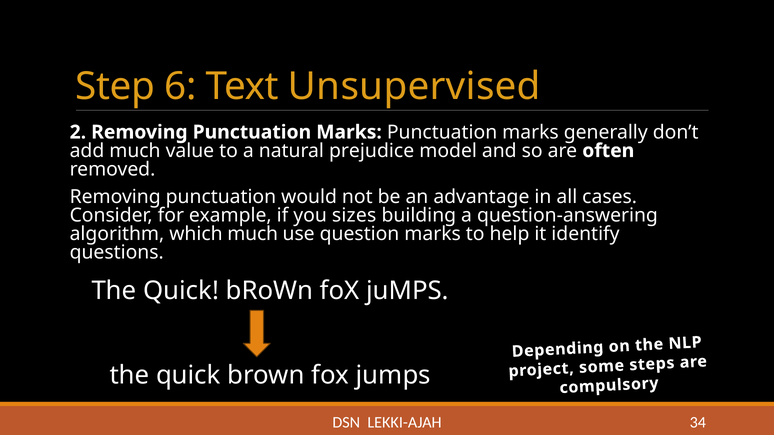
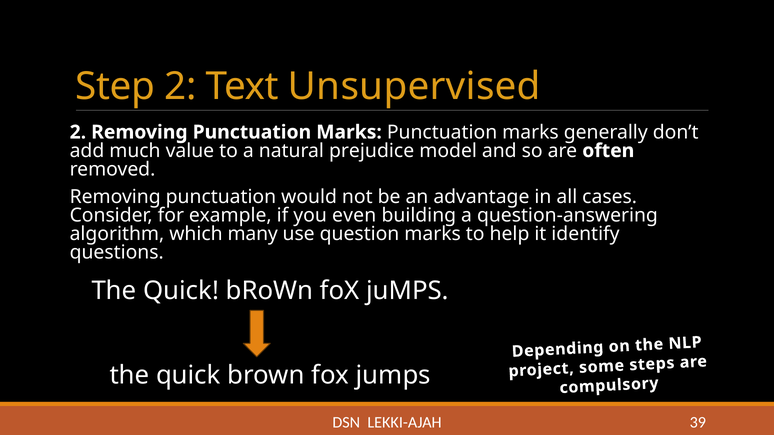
Step 6: 6 -> 2
sizes: sizes -> even
which much: much -> many
34: 34 -> 39
